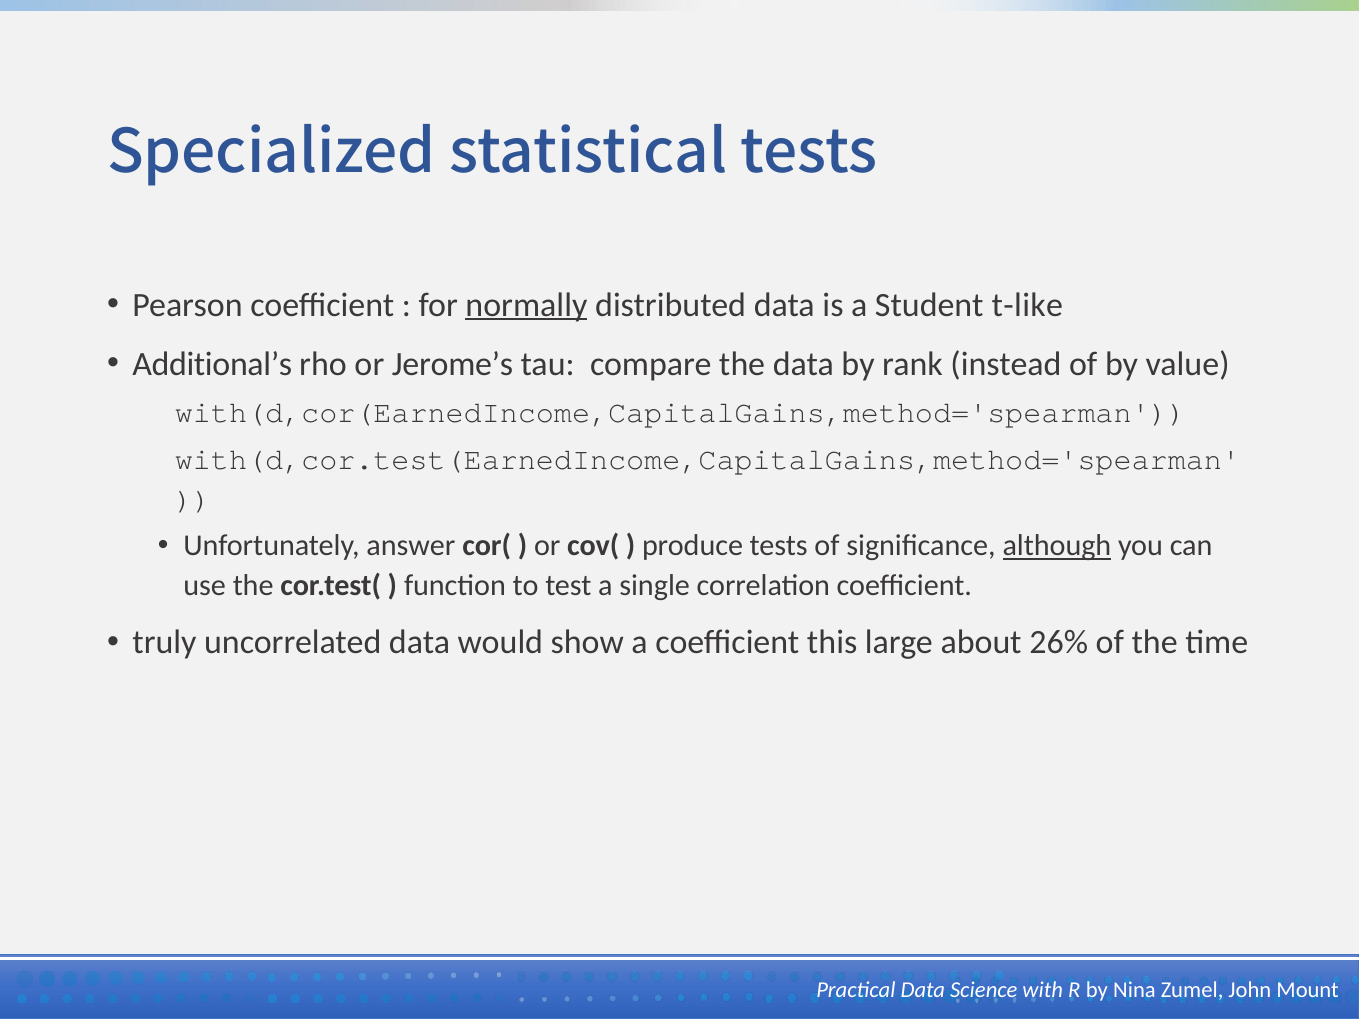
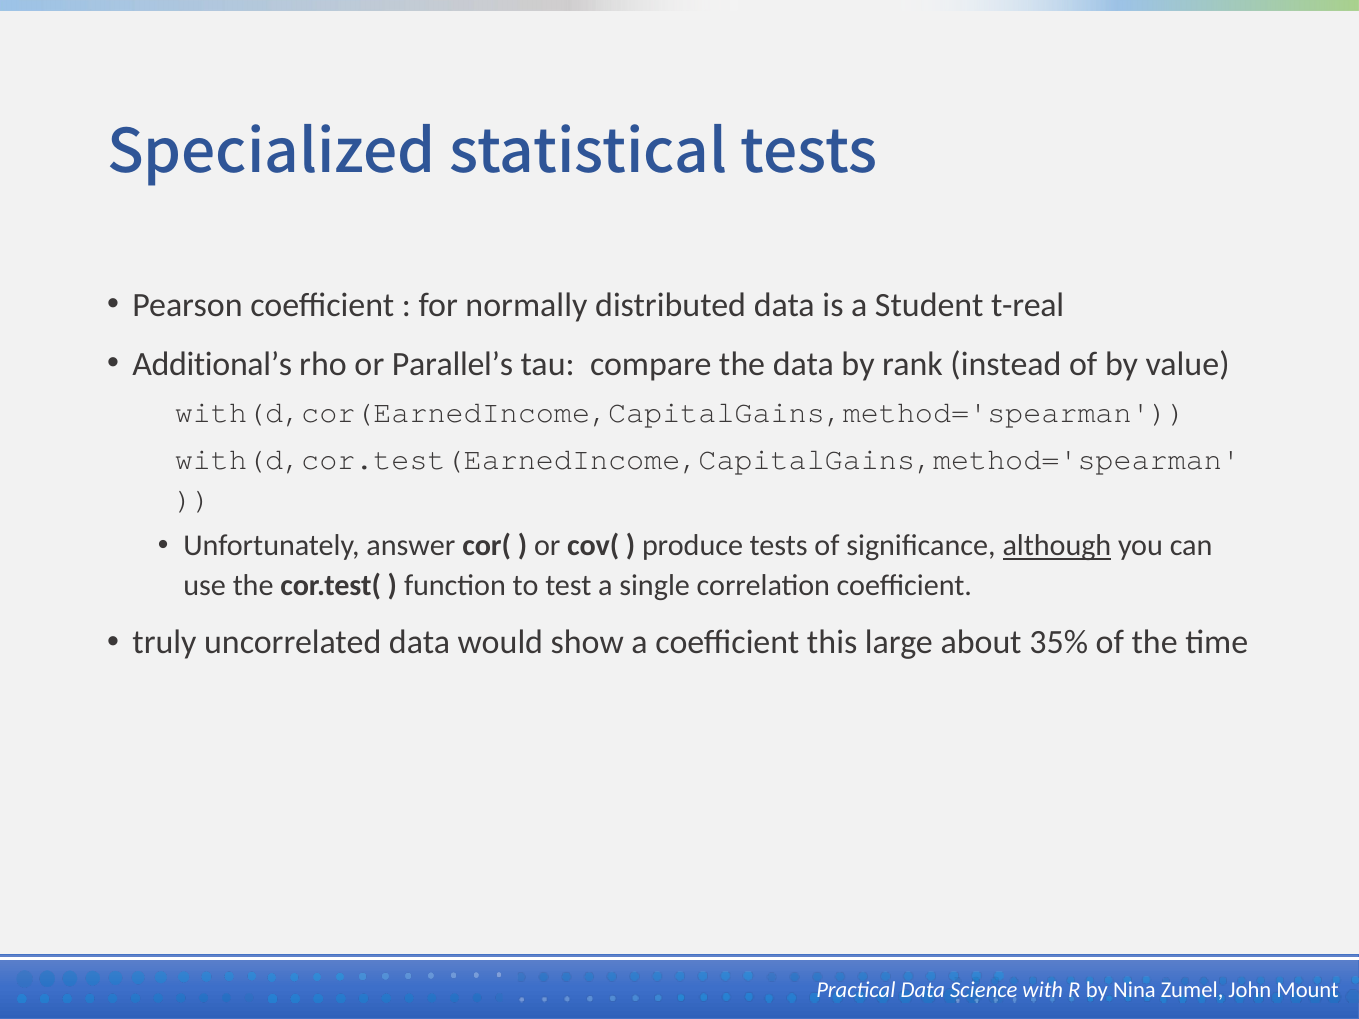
normally underline: present -> none
t-like: t-like -> t-real
Jerome’s: Jerome’s -> Parallel’s
26%: 26% -> 35%
